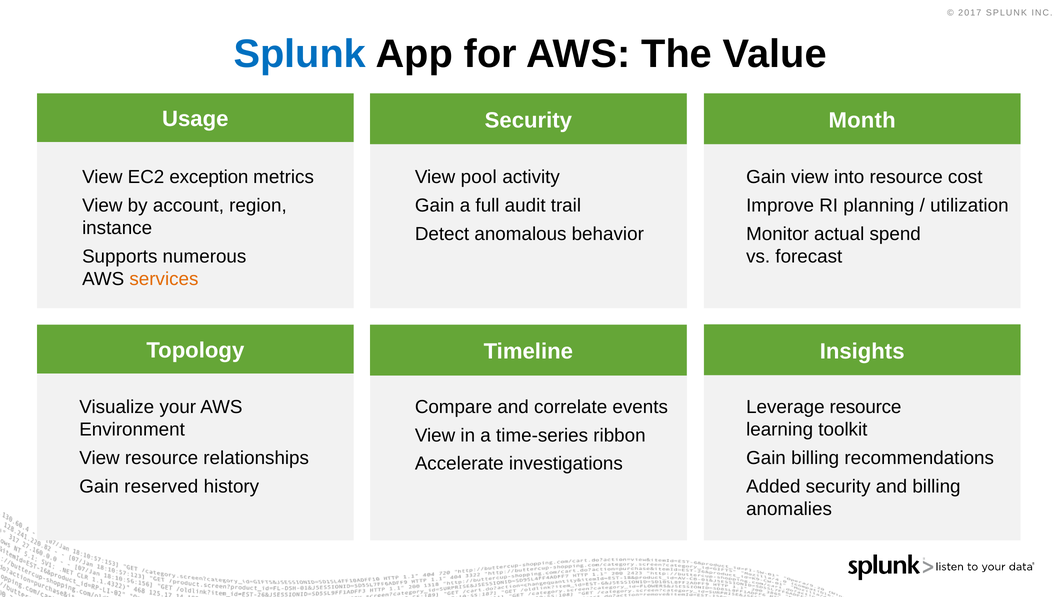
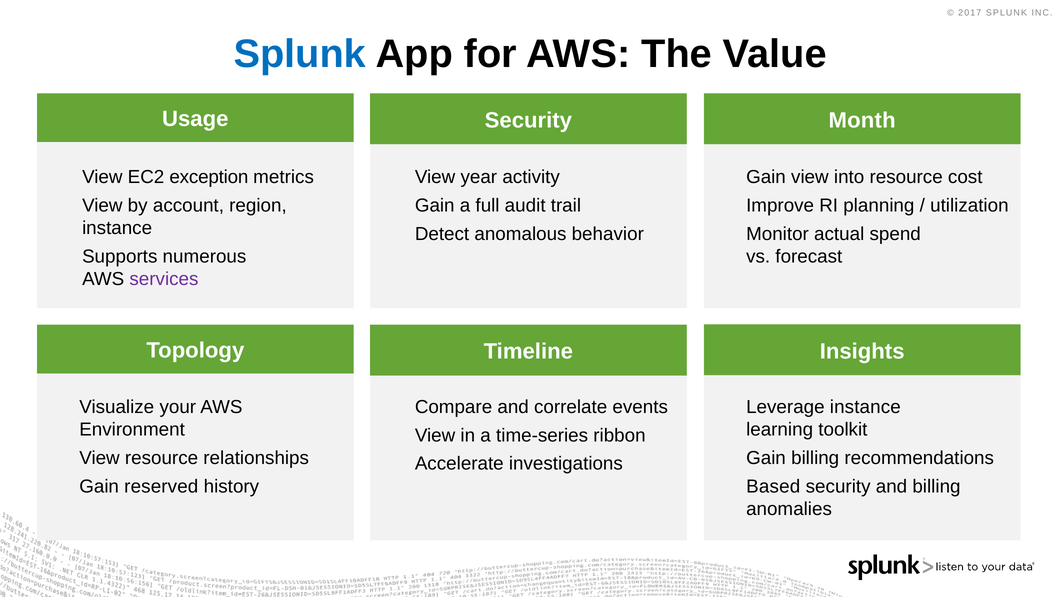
pool: pool -> year
services colour: orange -> purple
Leverage resource: resource -> instance
Added: Added -> Based
